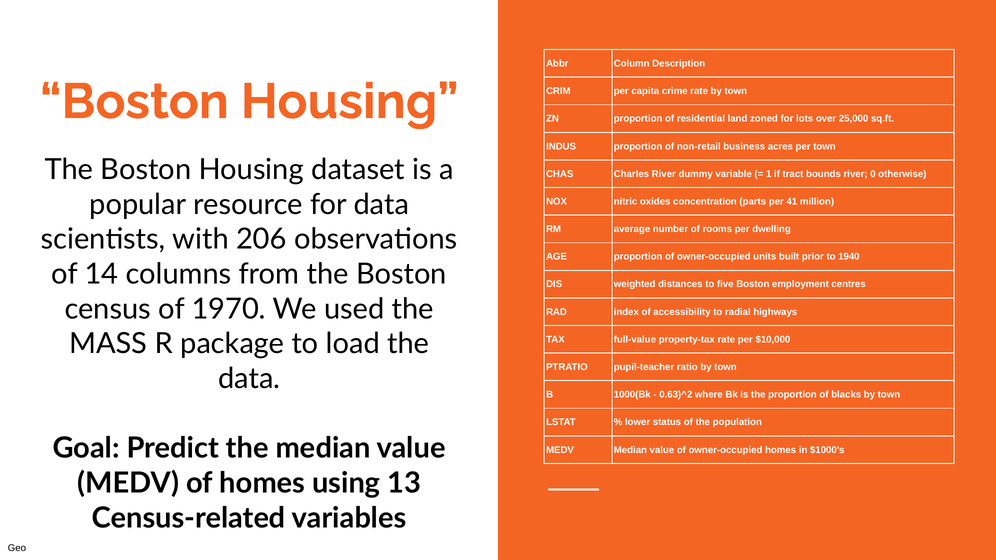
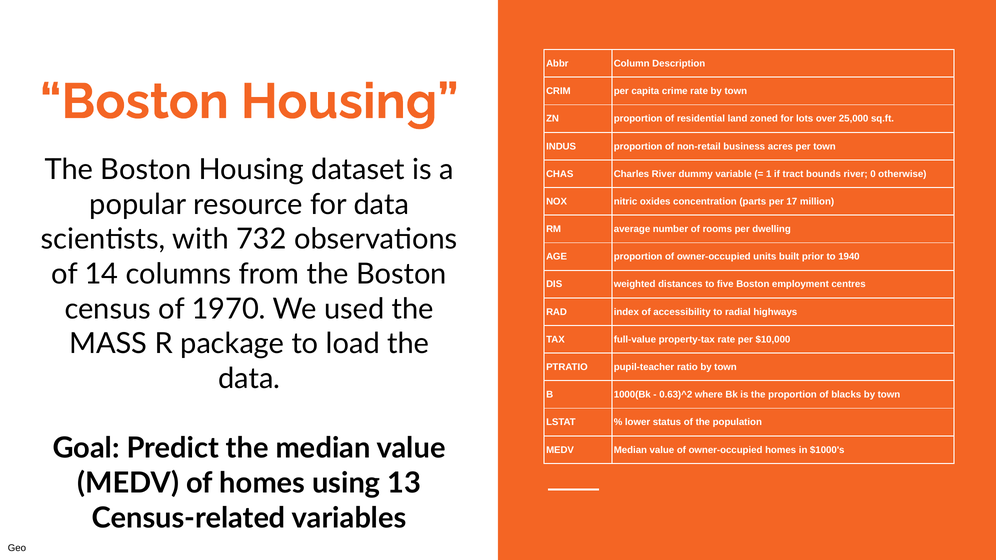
41: 41 -> 17
206: 206 -> 732
